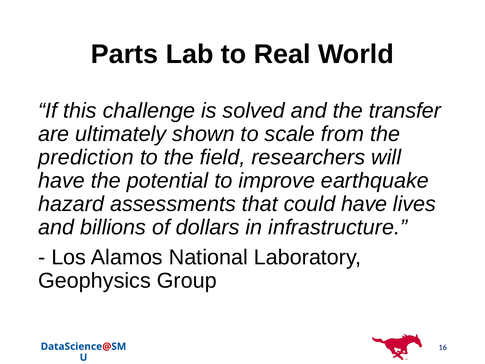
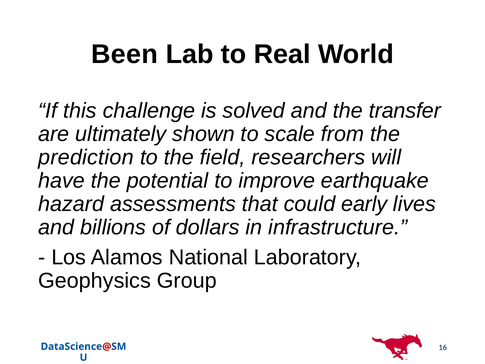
Parts: Parts -> Been
could have: have -> early
